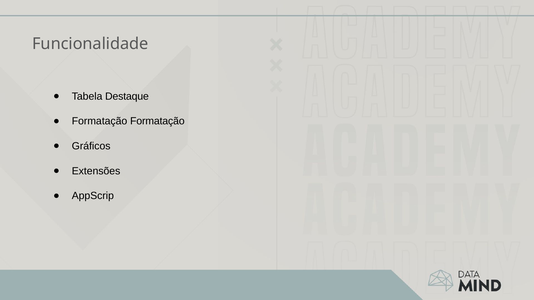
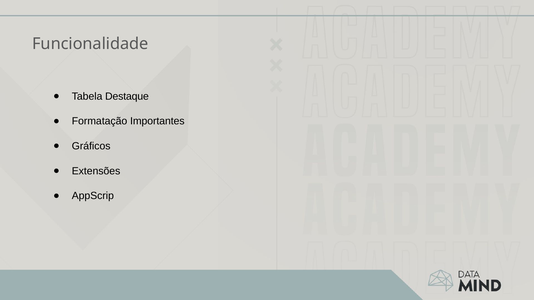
Formatação Formatação: Formatação -> Importantes
